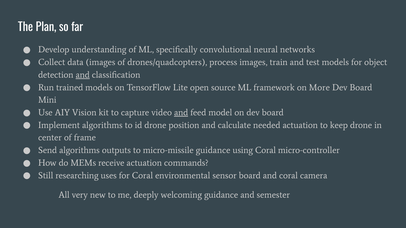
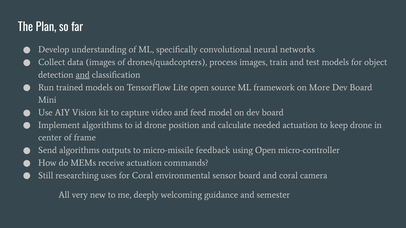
and at (181, 113) underline: present -> none
micro-missile guidance: guidance -> feedback
using Coral: Coral -> Open
